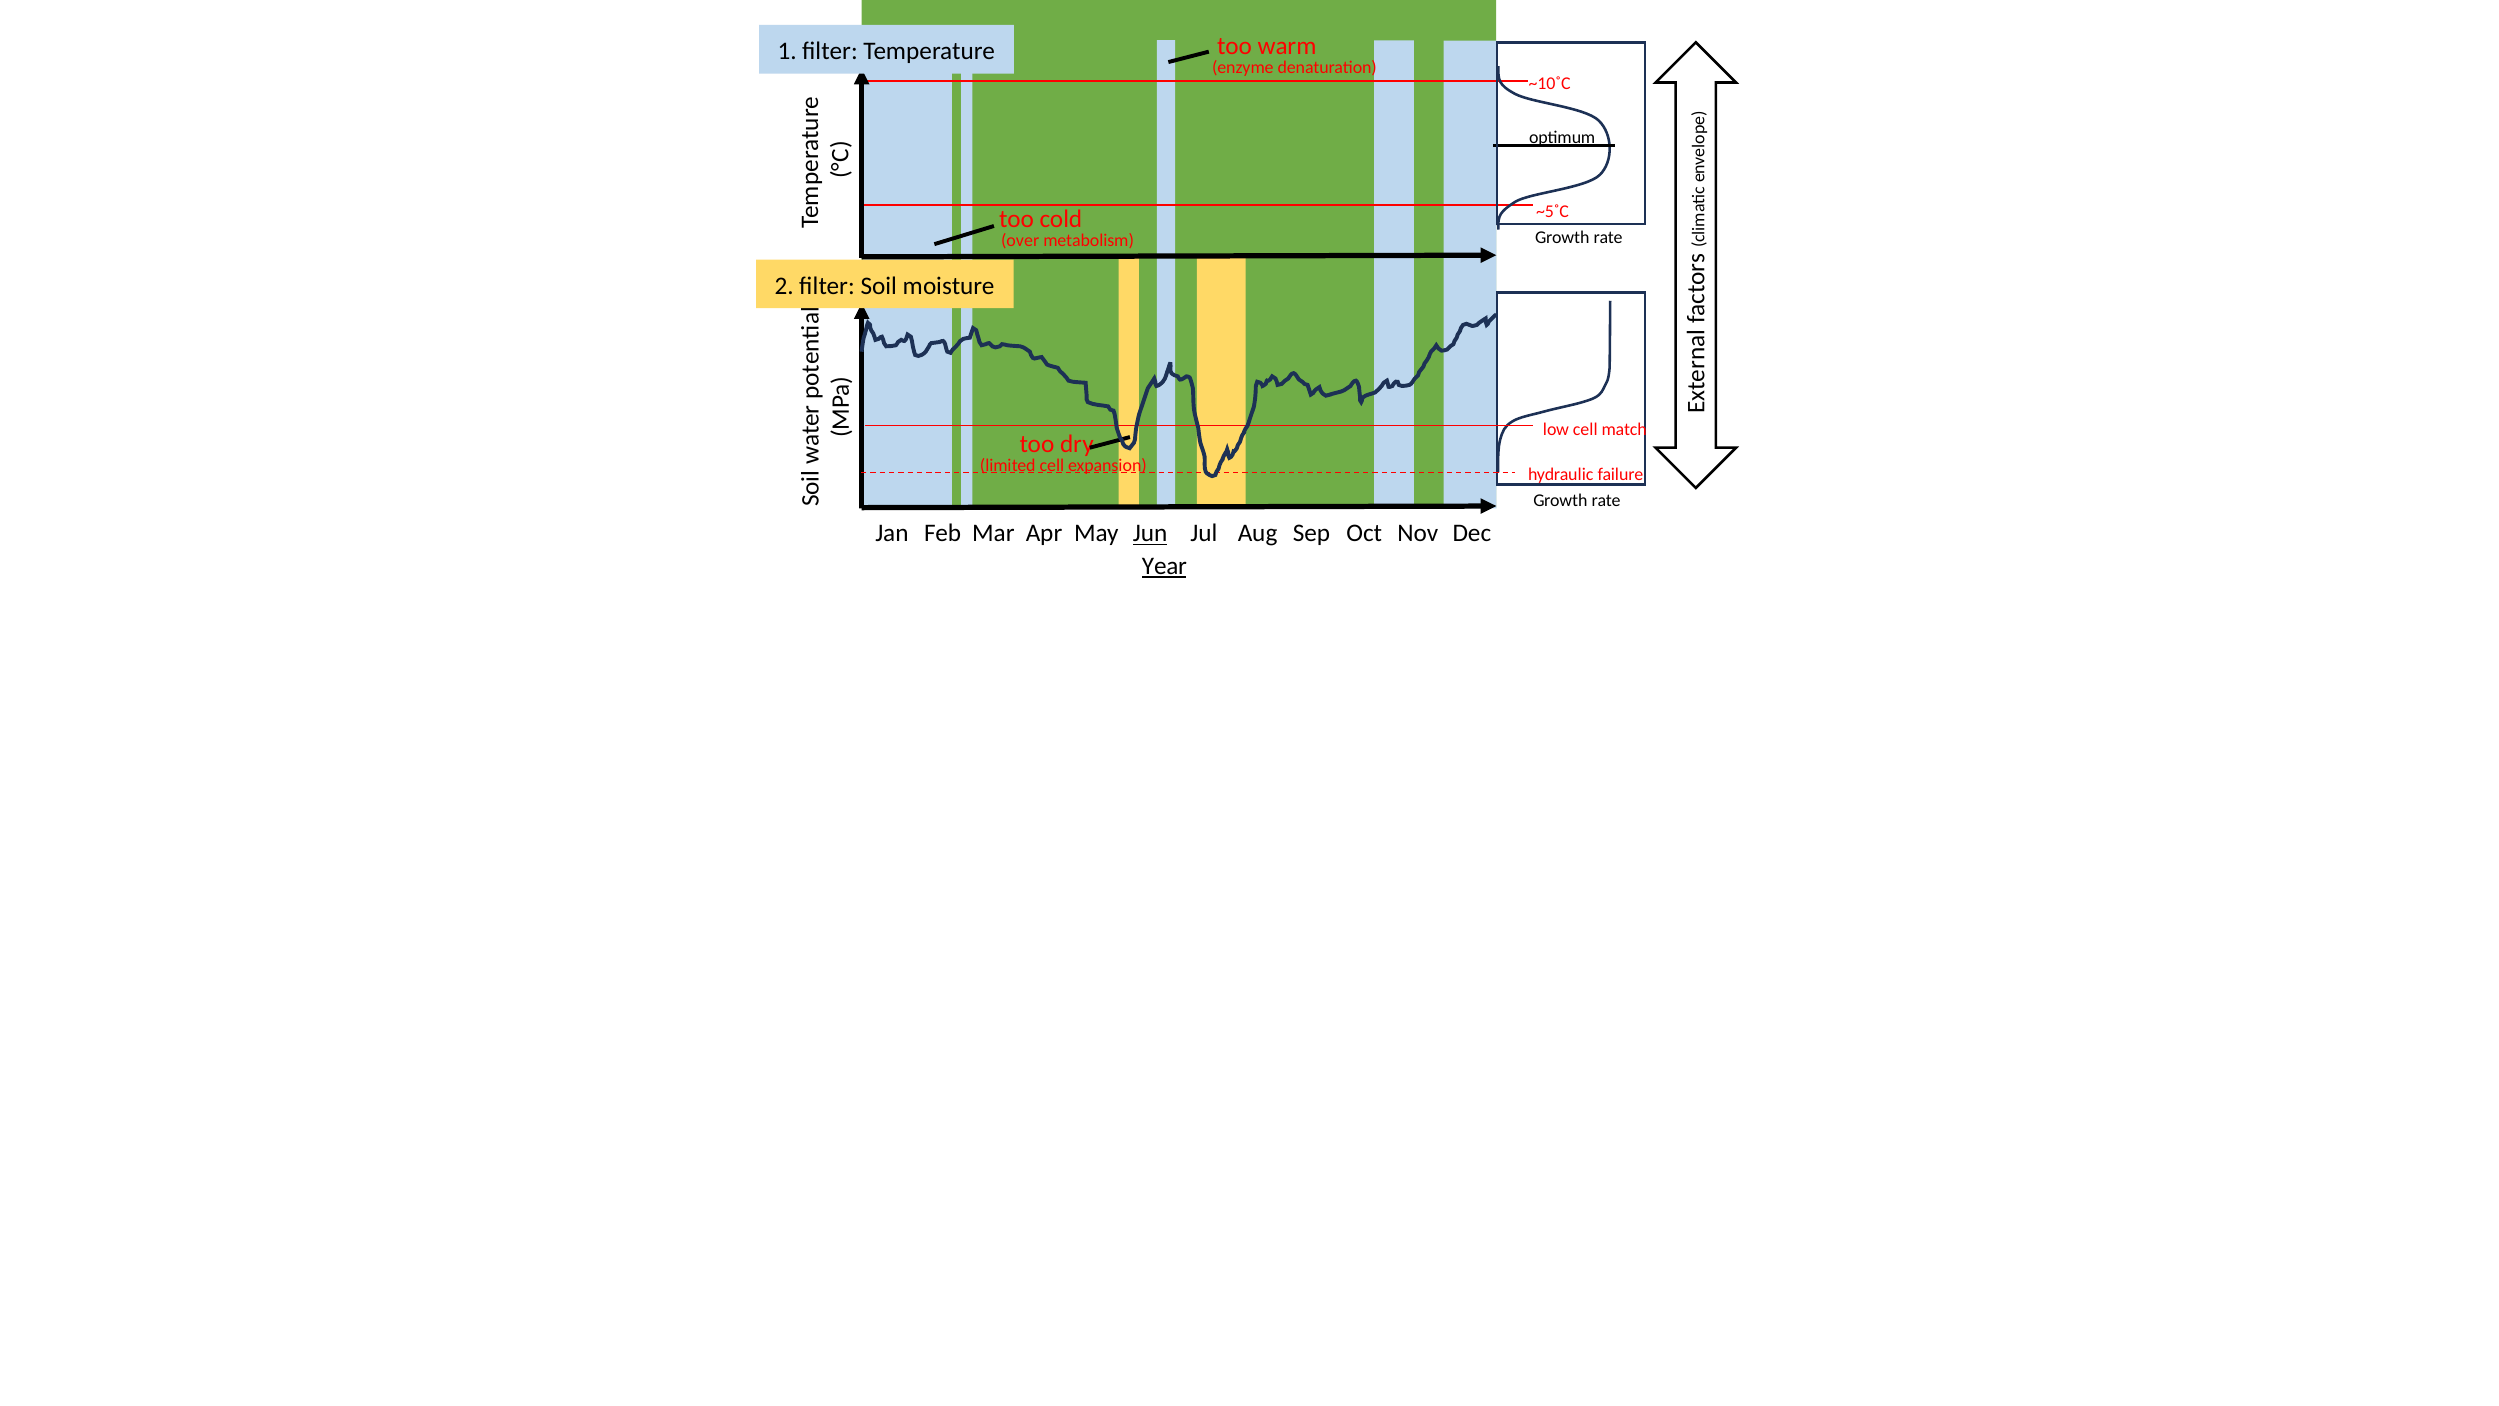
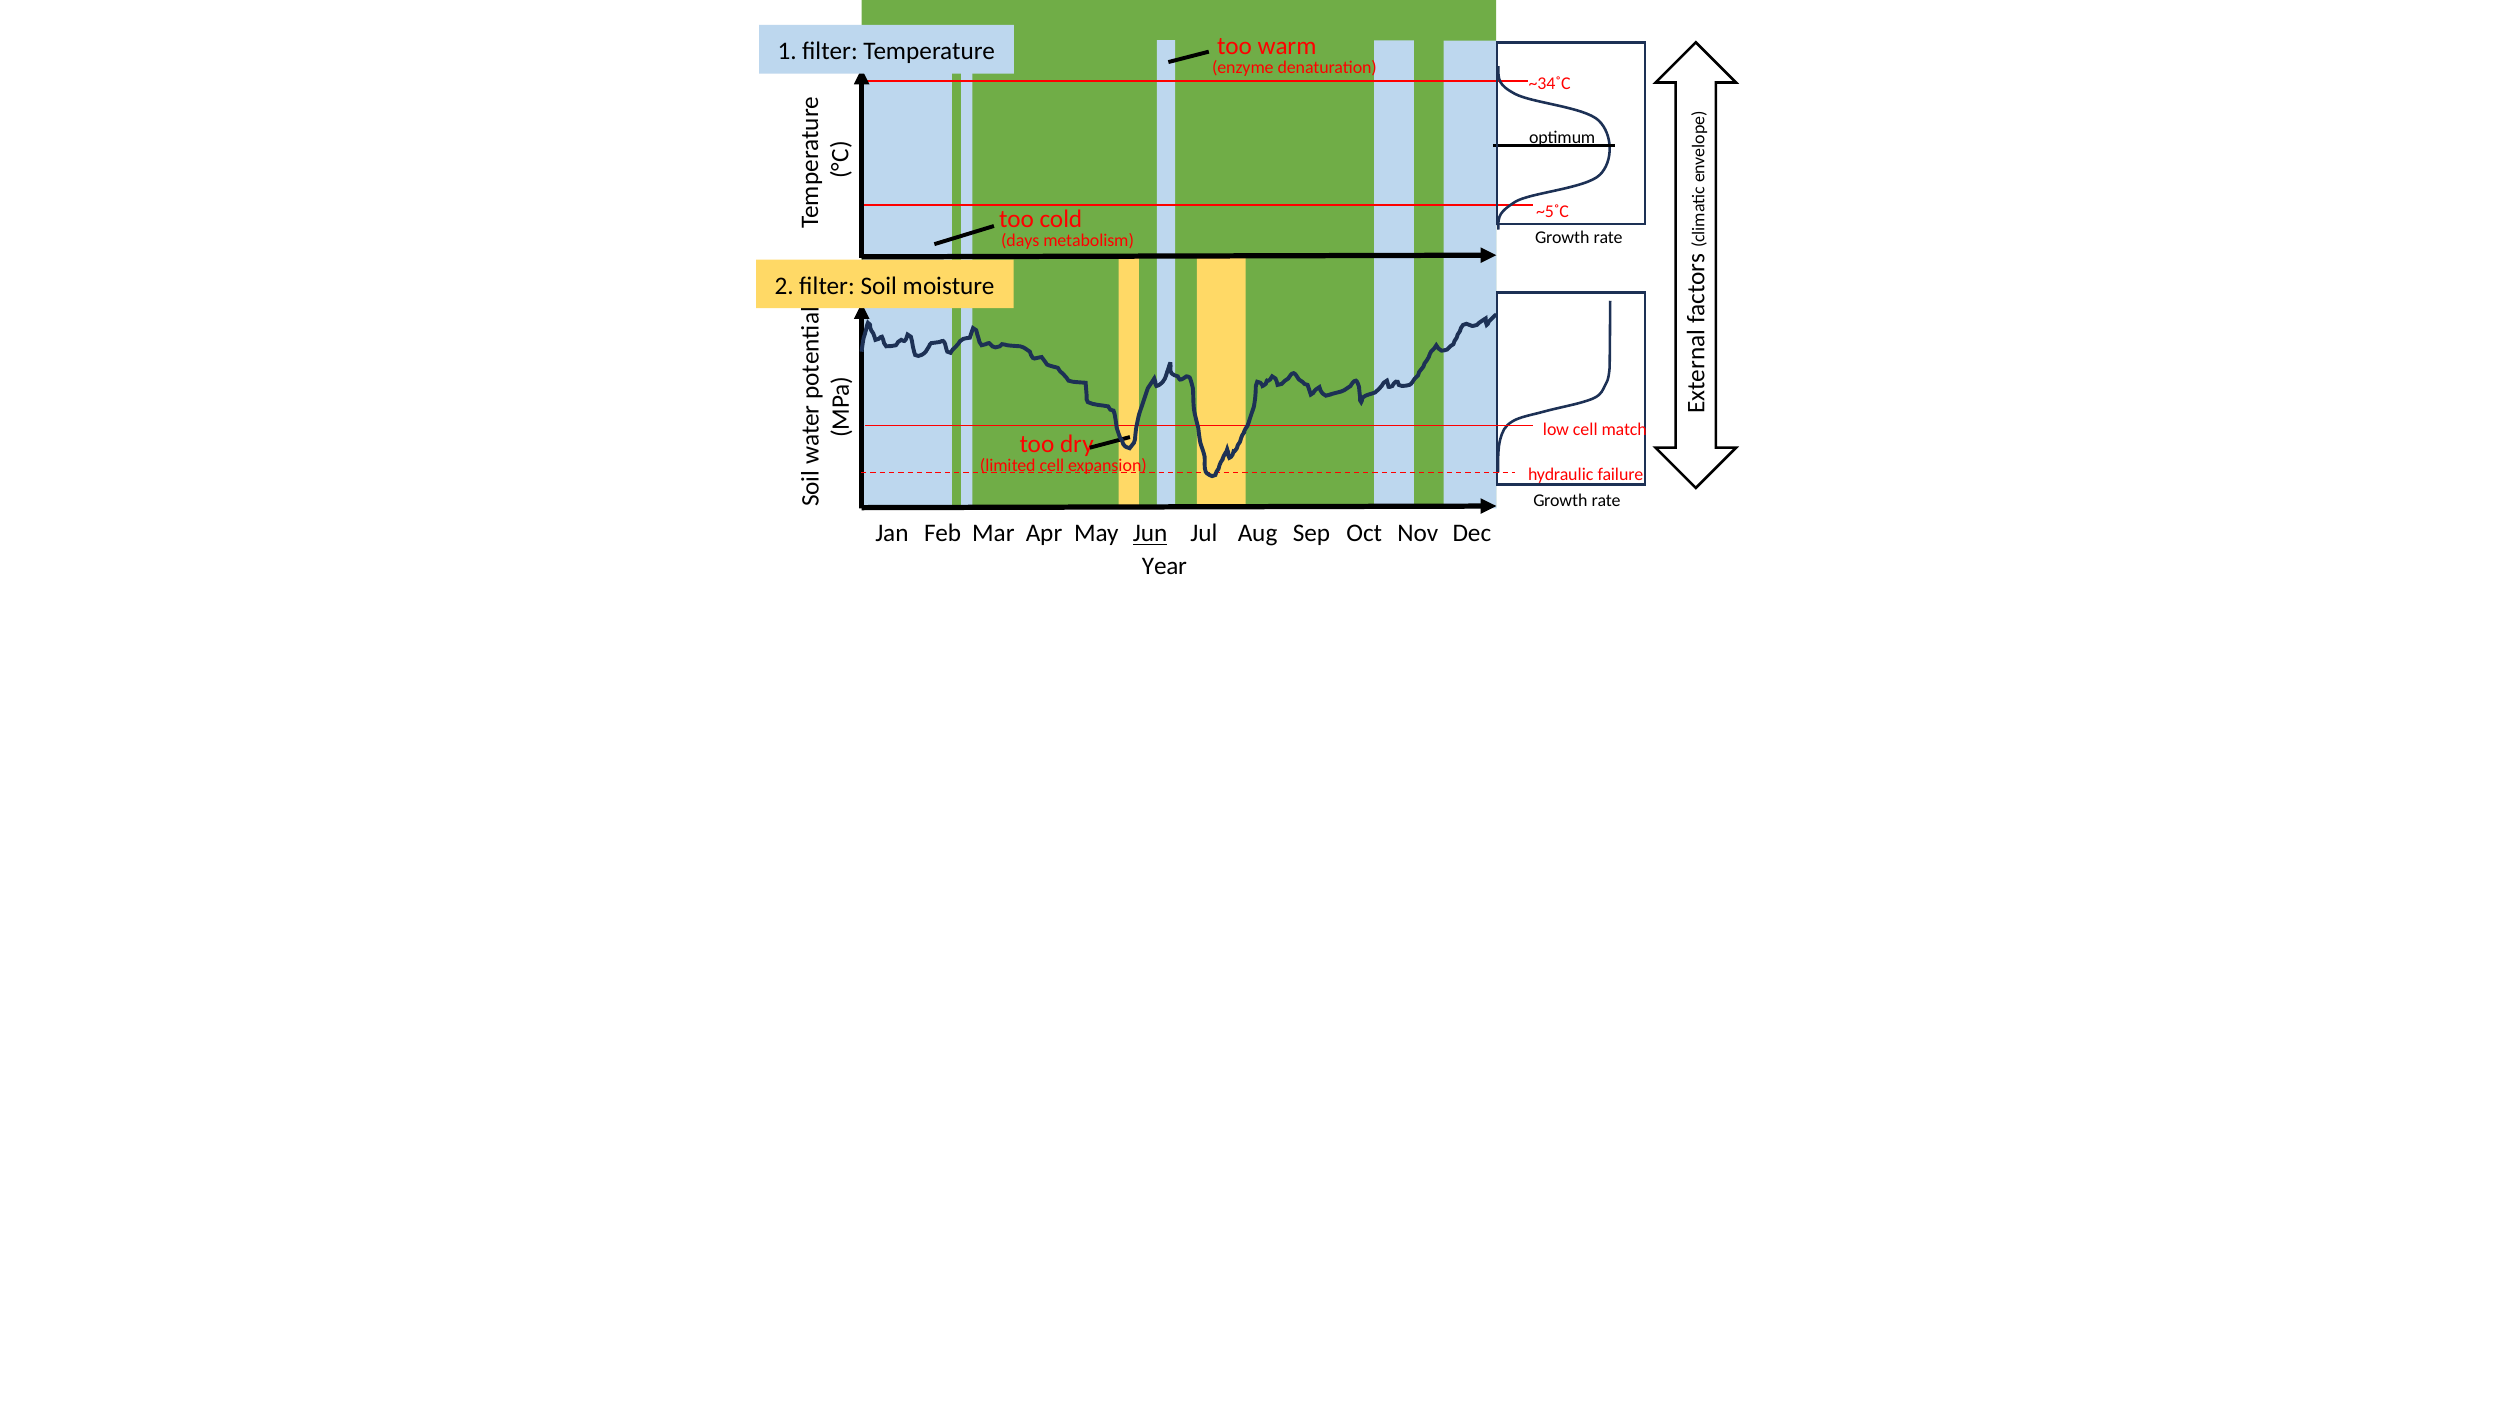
~10˚C: ~10˚C -> ~34˚C
over: over -> days
Year at (1164, 566) underline: present -> none
